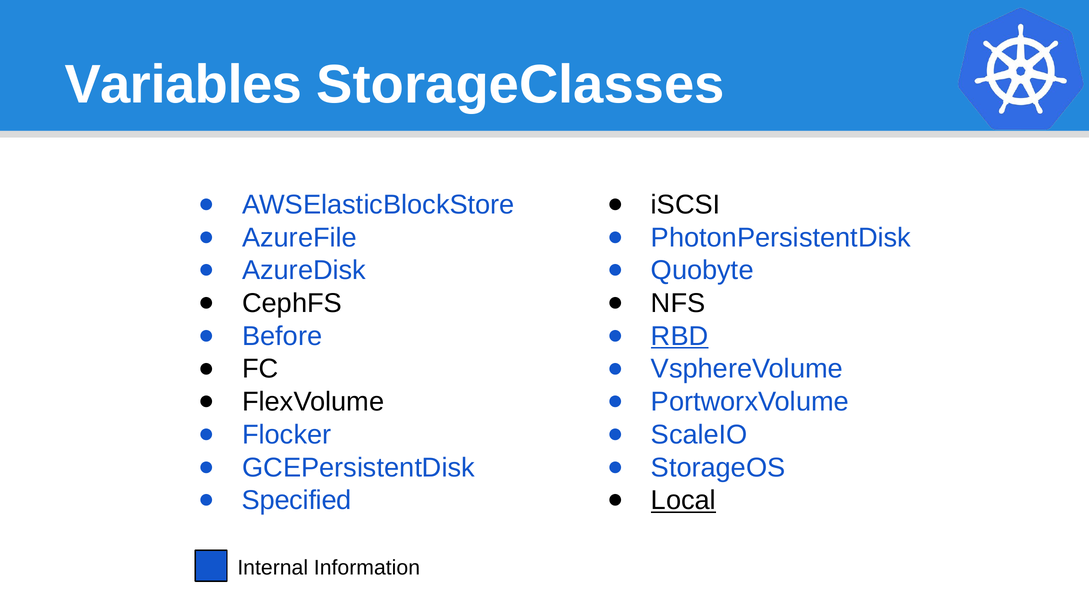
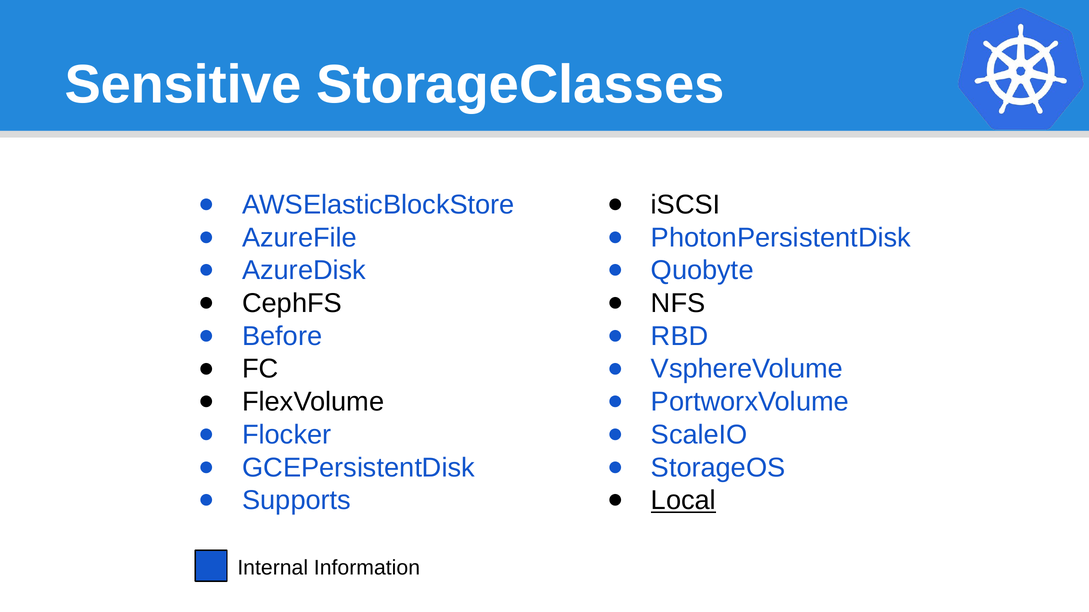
Variables: Variables -> Sensitive
RBD underline: present -> none
Specified: Specified -> Supports
